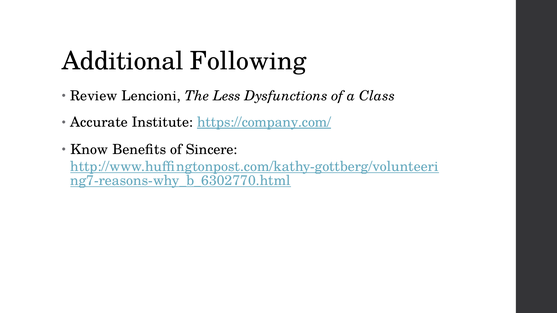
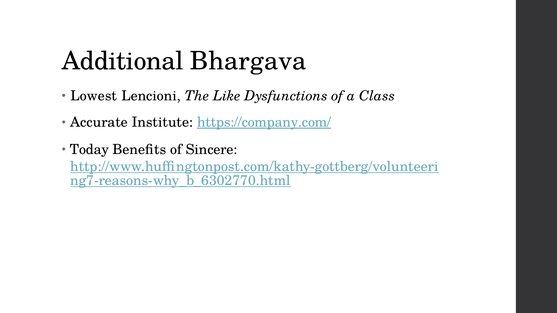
Following: Following -> Bhargava
Review: Review -> Lowest
Less: Less -> Like
Know: Know -> Today
